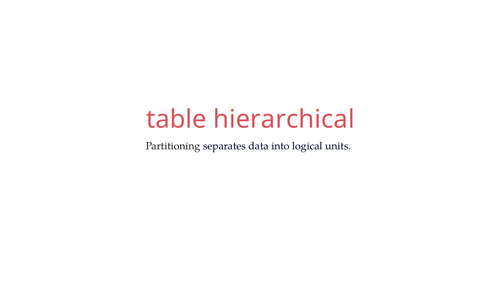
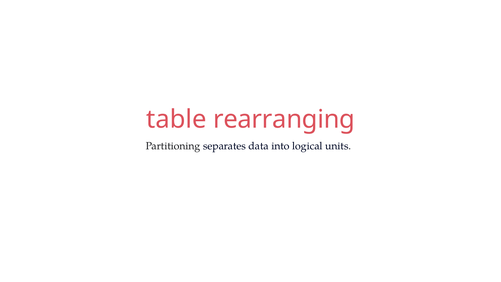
hierarchical: hierarchical -> rearranging
